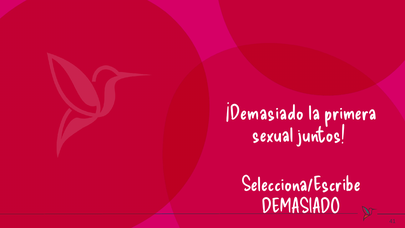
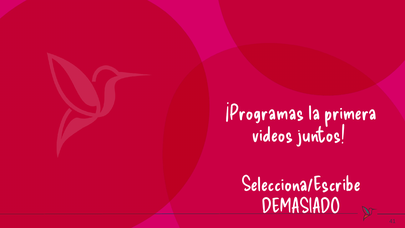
¡Demasiado: ¡Demasiado -> ¡Programas
sexual: sexual -> videos
